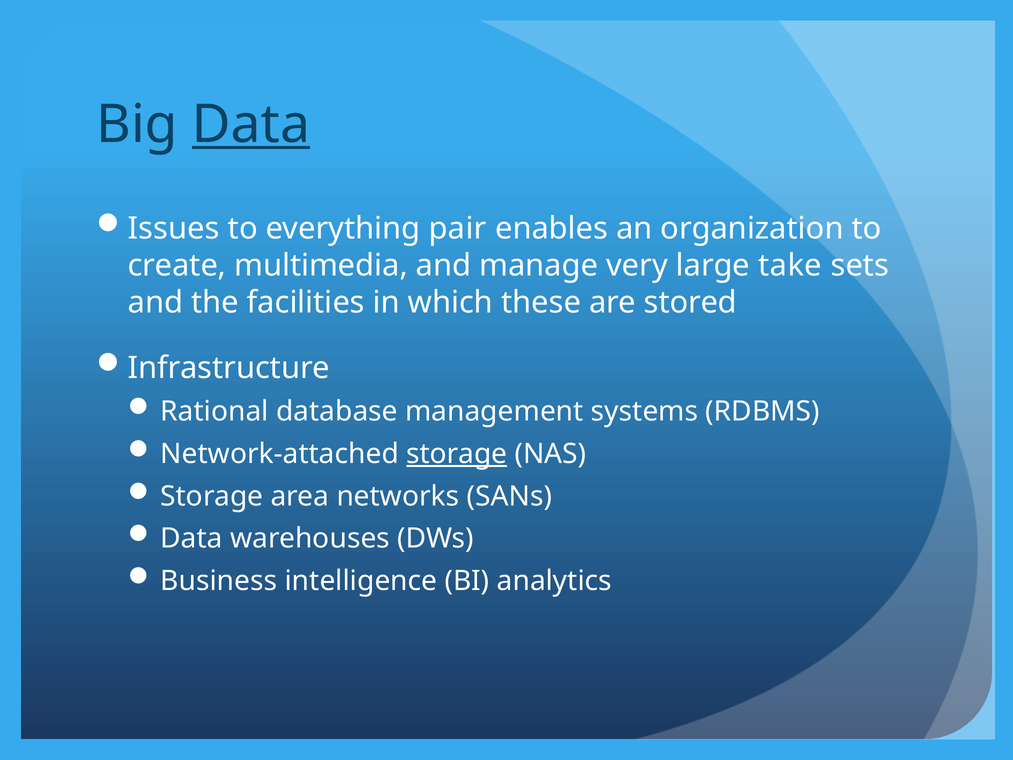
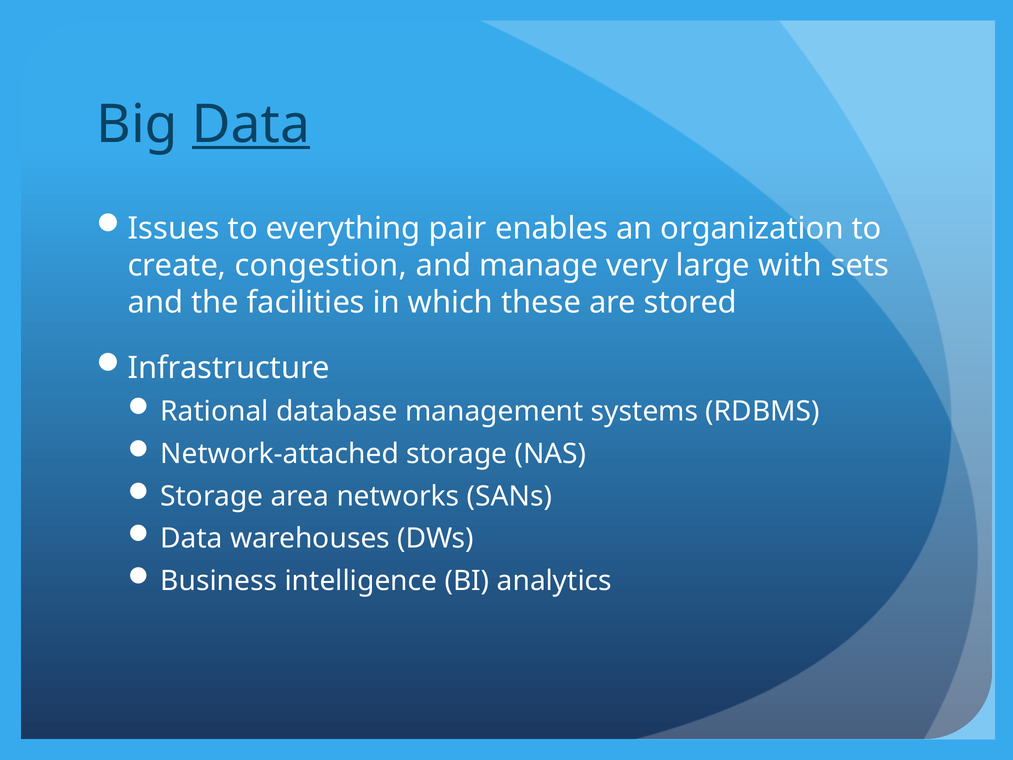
multimedia: multimedia -> congestion
take: take -> with
storage at (457, 454) underline: present -> none
